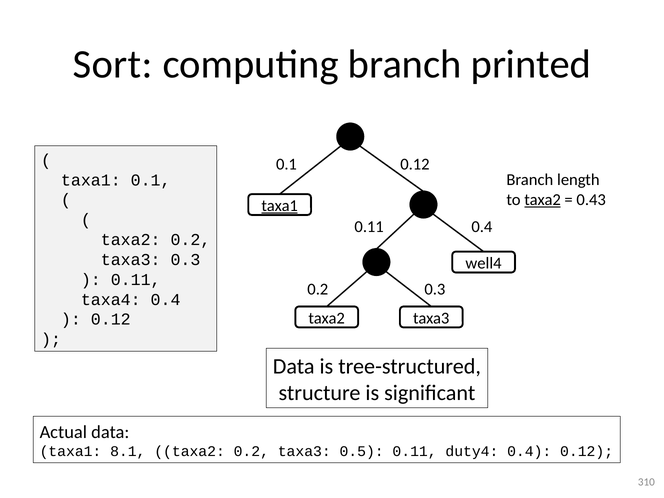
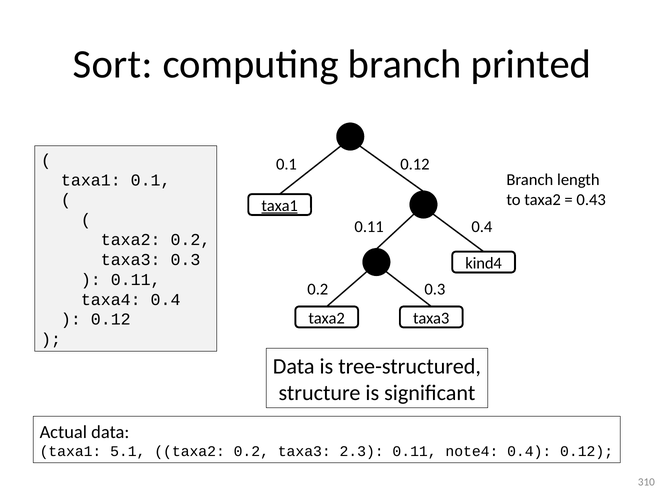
taxa2 at (543, 200) underline: present -> none
well4: well4 -> kind4
8.1: 8.1 -> 5.1
0.5: 0.5 -> 2.3
duty4: duty4 -> note4
